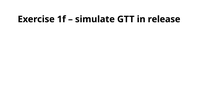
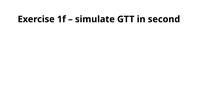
release: release -> second
